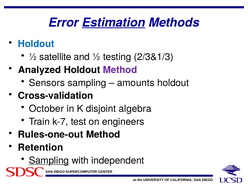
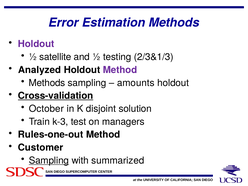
Estimation underline: present -> none
Holdout at (36, 44) colour: blue -> purple
Sensors at (47, 83): Sensors -> Methods
Cross-validation underline: none -> present
algebra: algebra -> solution
k-7: k-7 -> k-3
engineers: engineers -> managers
Retention: Retention -> Customer
independent: independent -> summarized
